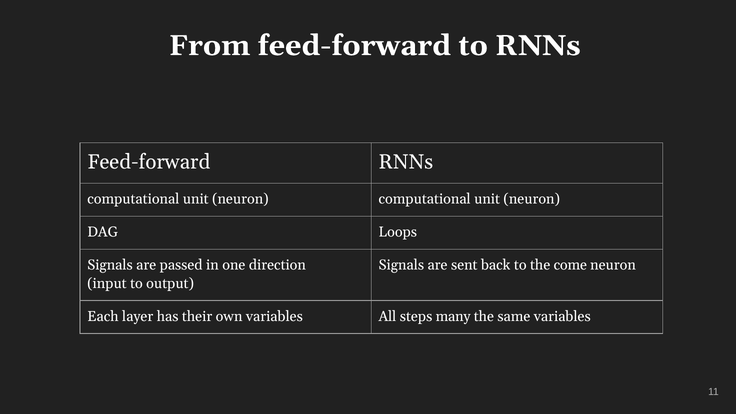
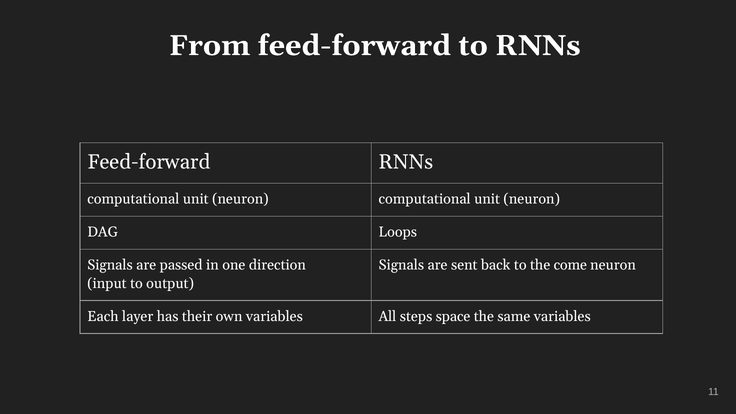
many: many -> space
